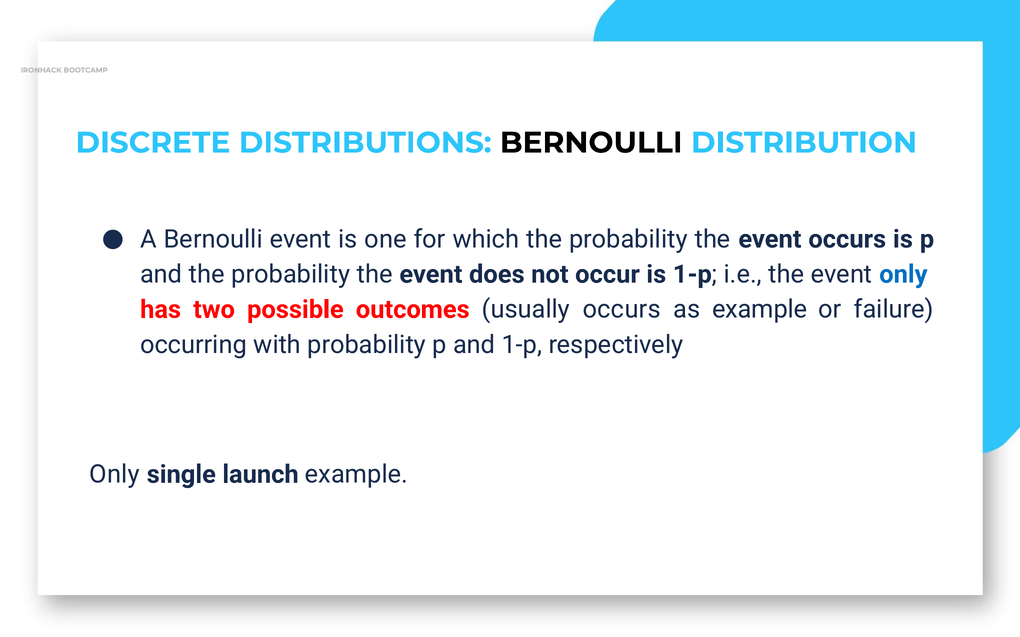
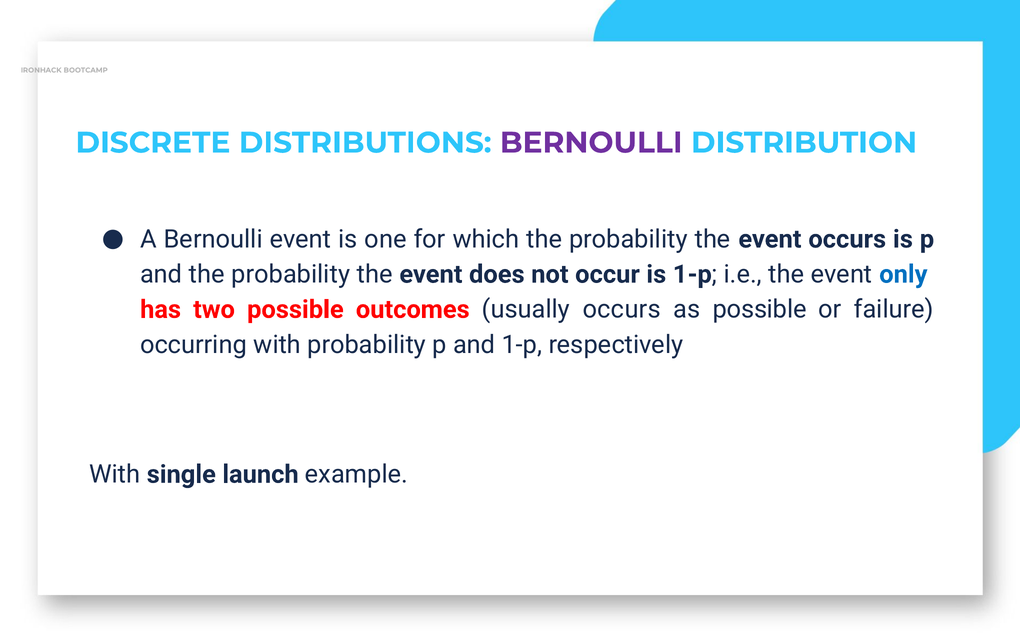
BERNOULLI at (591, 143) colour: black -> purple
as example: example -> possible
Only at (115, 475): Only -> With
